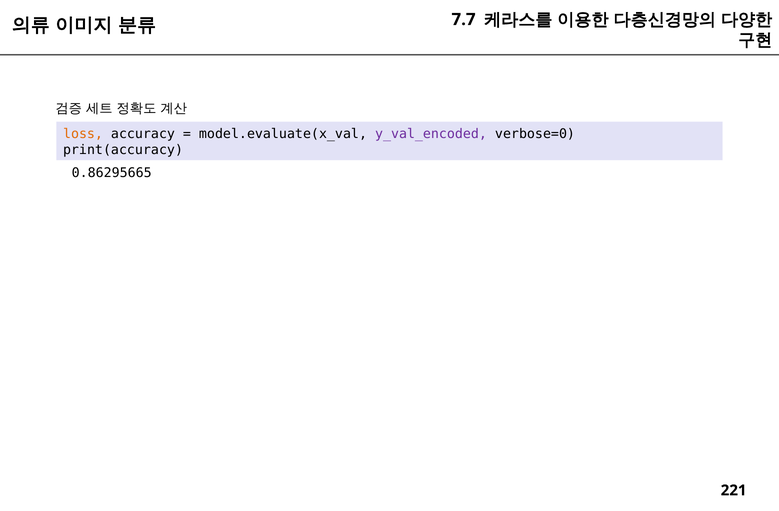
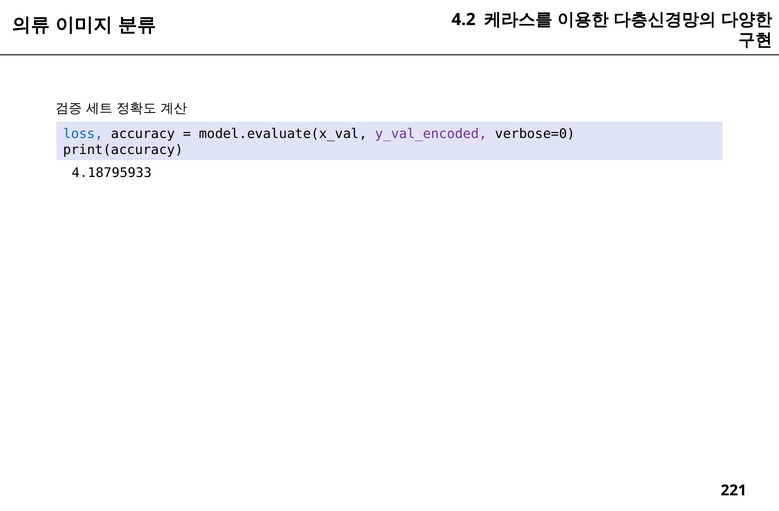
7.7: 7.7 -> 4.2
loss colour: orange -> blue
0.86295665: 0.86295665 -> 4.18795933
